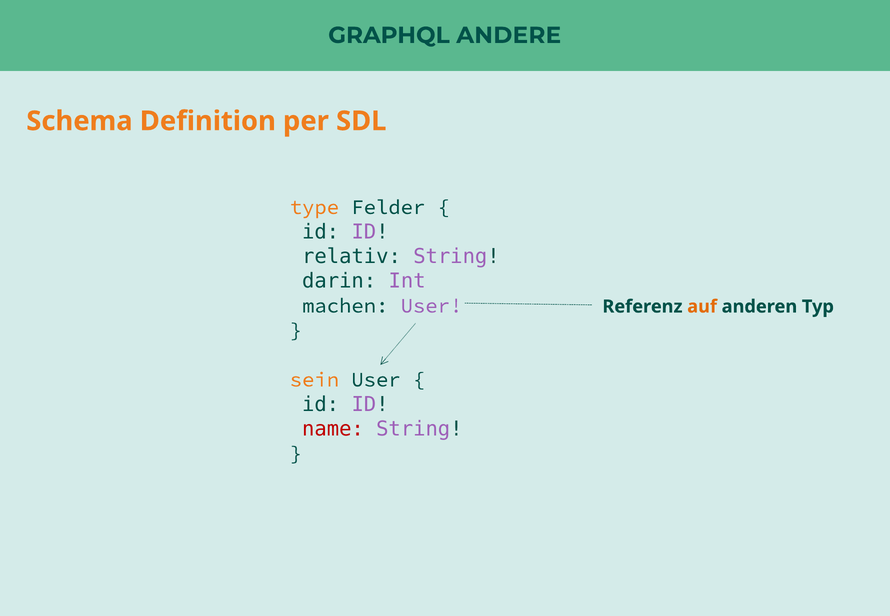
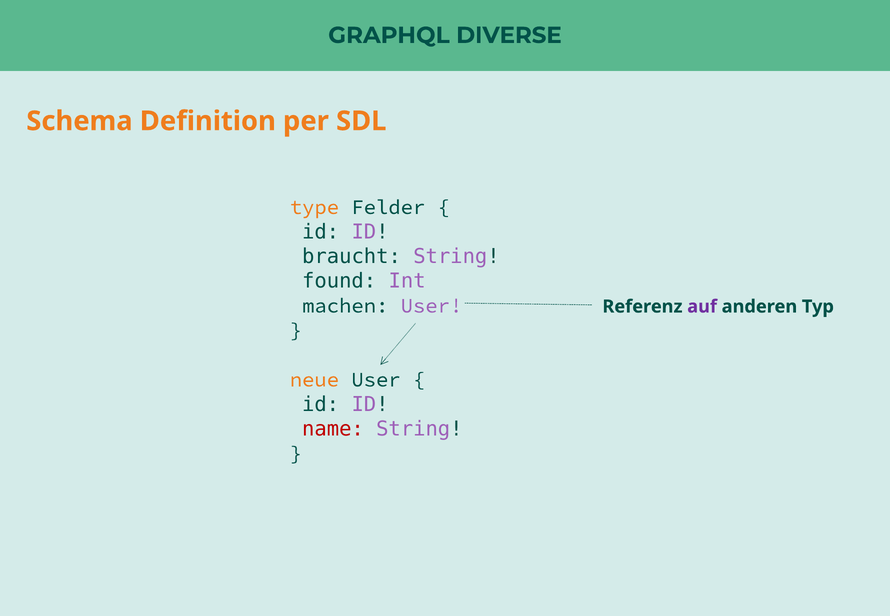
ANDERE: ANDERE -> DIVERSE
relativ: relativ -> braucht
darin: darin -> found
auf colour: orange -> purple
sein: sein -> neue
